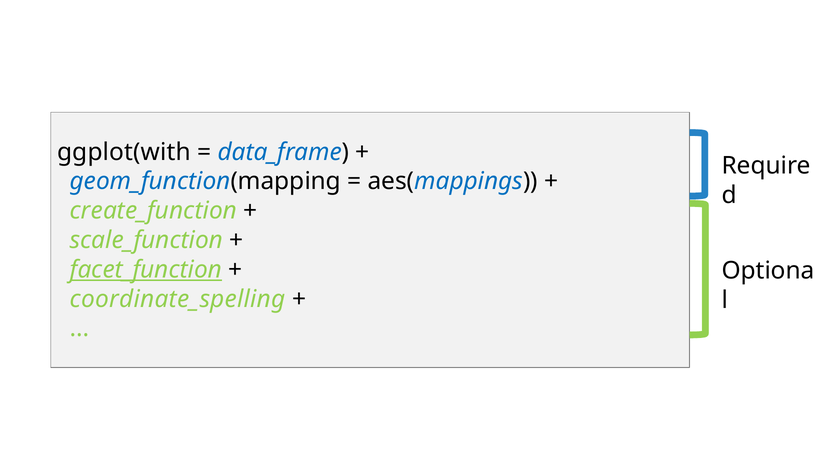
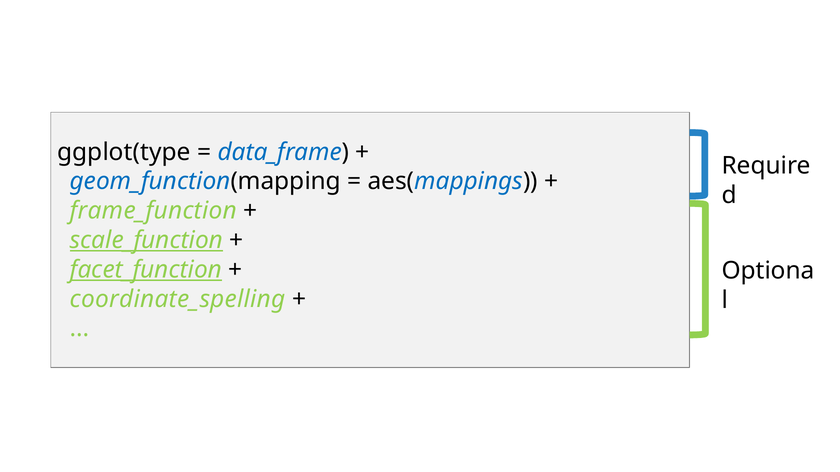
ggplot(with: ggplot(with -> ggplot(type
create_function: create_function -> frame_function
scale_function underline: none -> present
